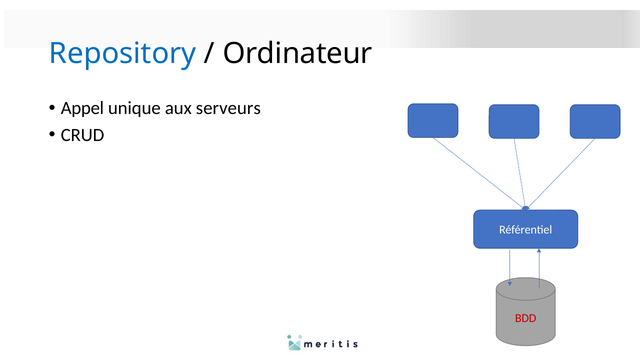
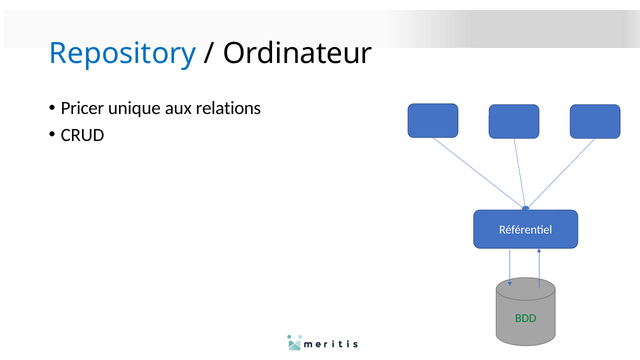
Appel: Appel -> Pricer
serveurs: serveurs -> relations
BDD colour: red -> green
